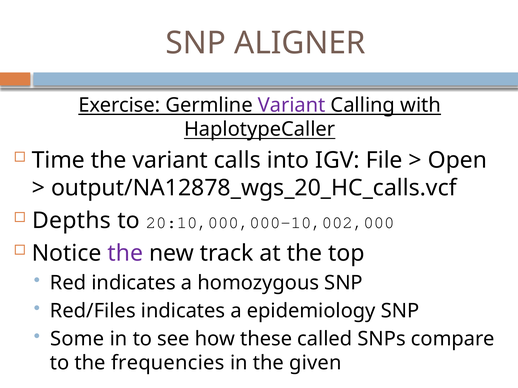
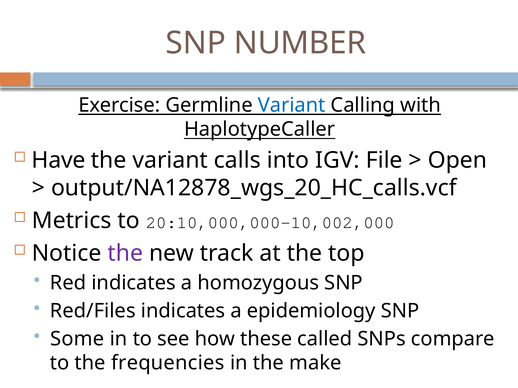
ALIGNER: ALIGNER -> NUMBER
Variant at (292, 105) colour: purple -> blue
Time: Time -> Have
Depths: Depths -> Metrics
given: given -> make
